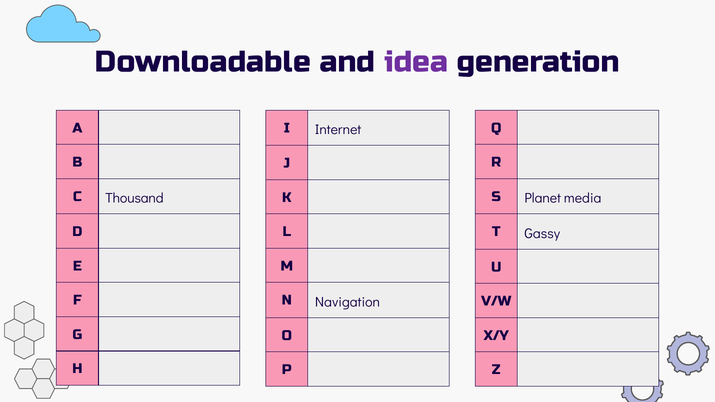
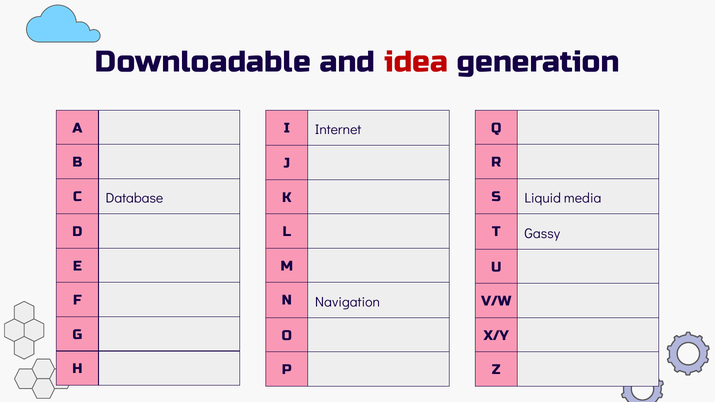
idea colour: purple -> red
Thousand: Thousand -> Database
Planet: Planet -> Liquid
